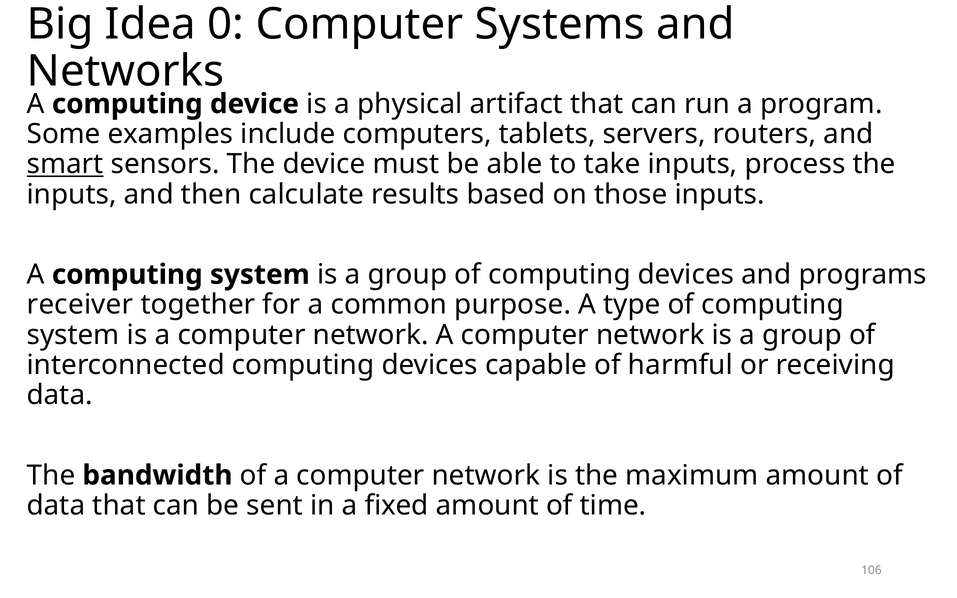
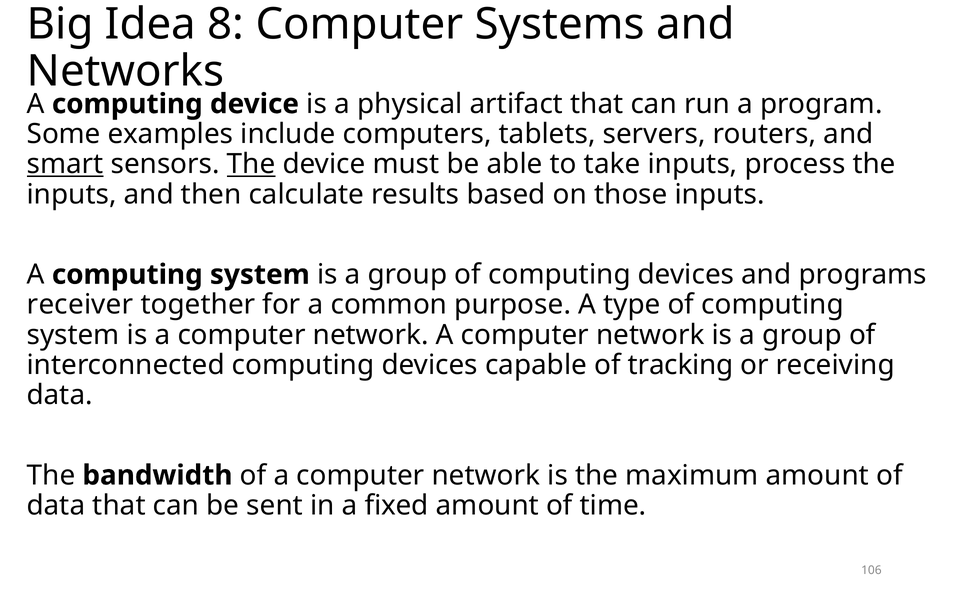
0: 0 -> 8
The at (251, 164) underline: none -> present
harmful: harmful -> tracking
